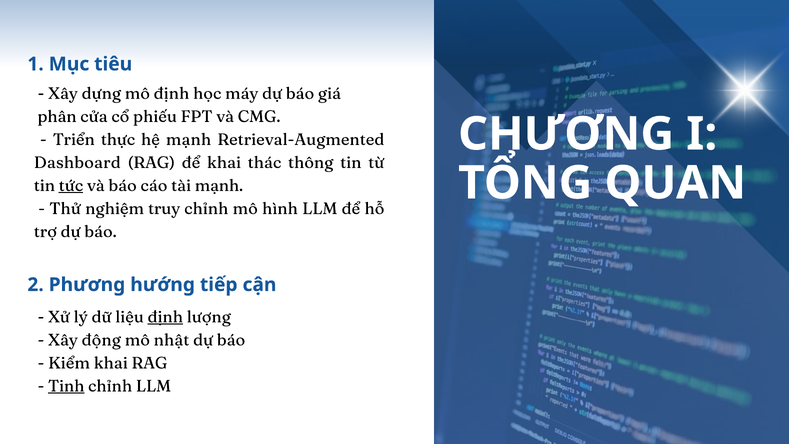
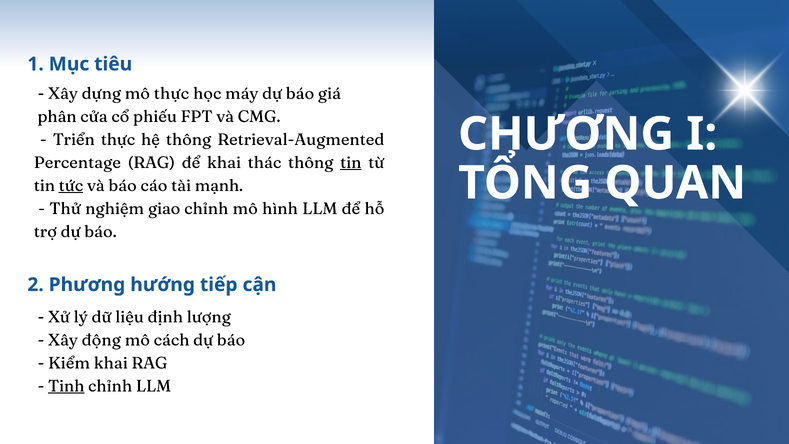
mô định: định -> thực
hệ mạnh: mạnh -> thông
Dashboard: Dashboard -> Percentage
tin at (351, 162) underline: none -> present
truy: truy -> giao
định at (165, 317) underline: present -> none
nhật: nhật -> cách
